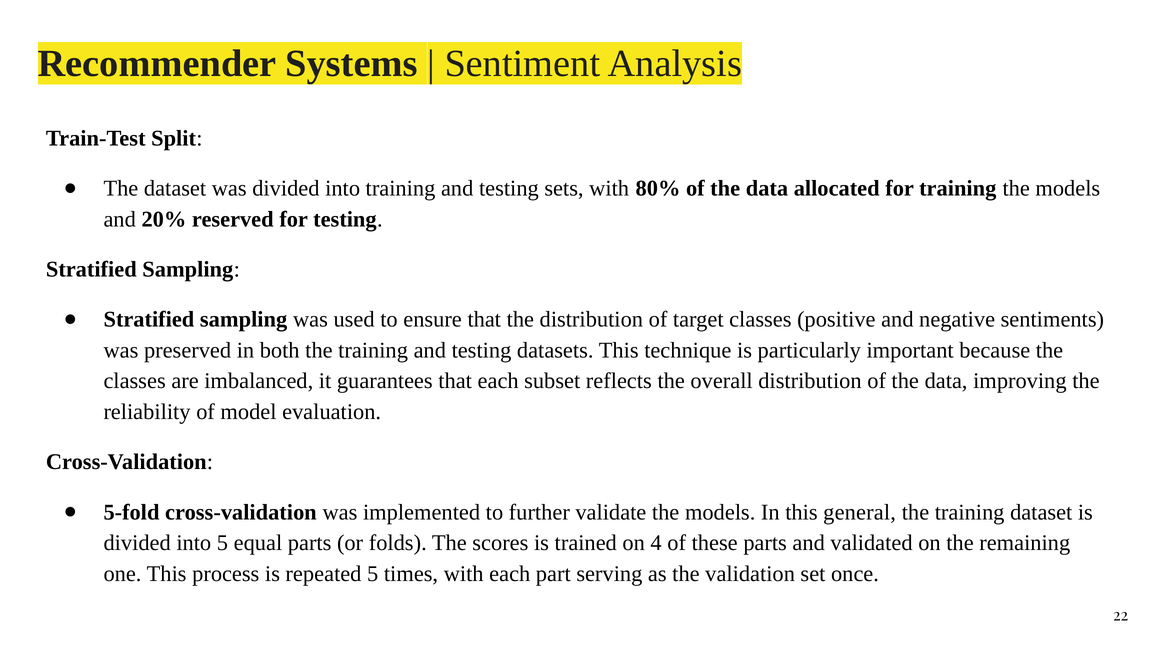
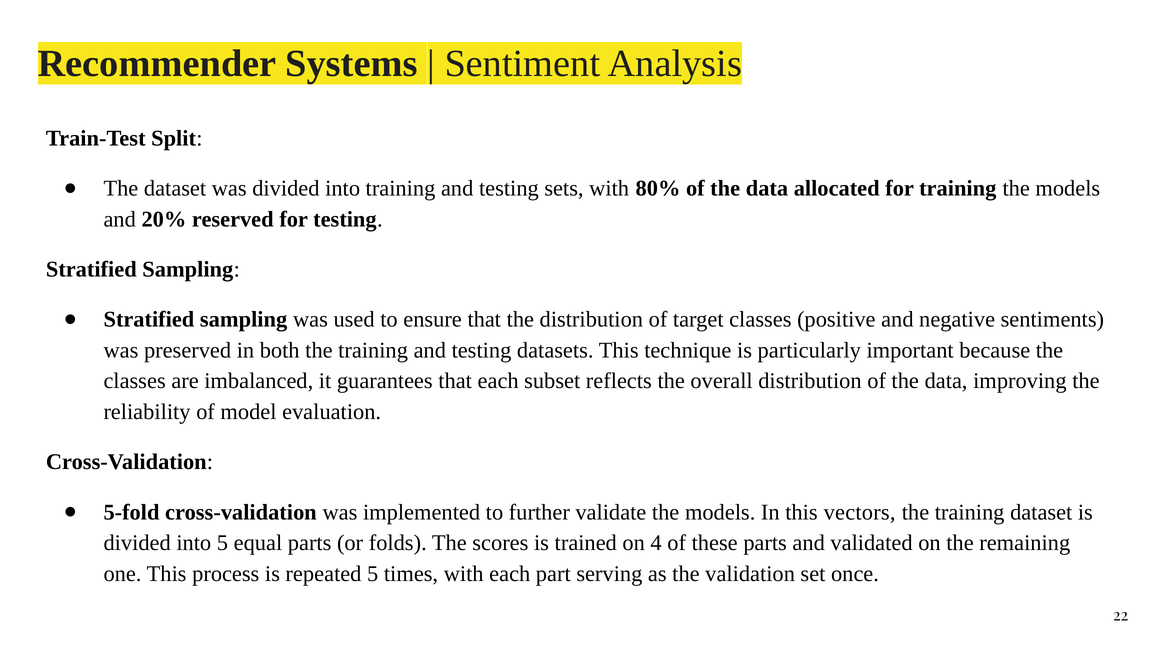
general: general -> vectors
